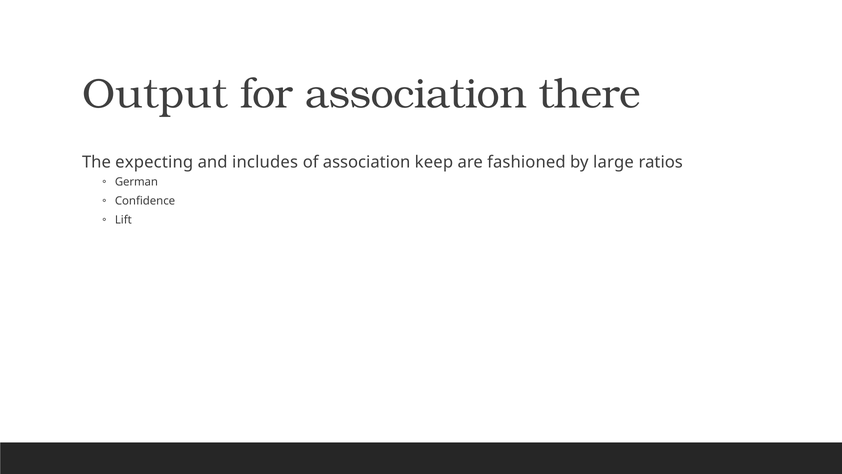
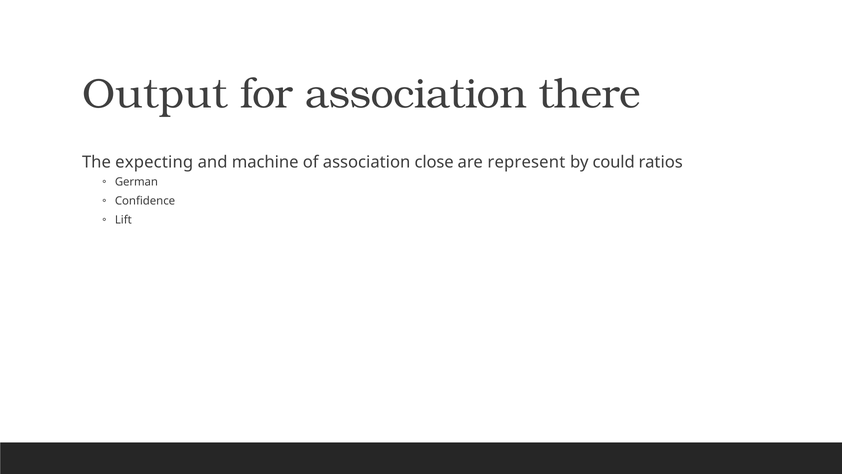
includes: includes -> machine
keep: keep -> close
fashioned: fashioned -> represent
large: large -> could
